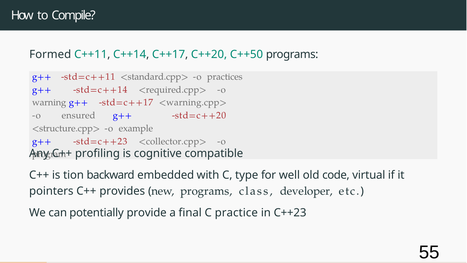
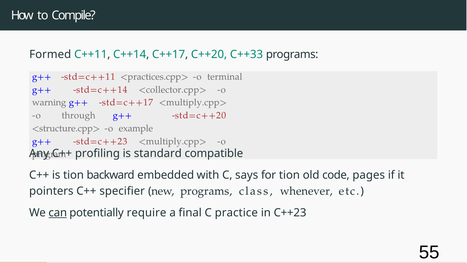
C++50: C++50 -> C++33
<standard.cpp>: <standard.cpp> -> <practices.cpp>
practices: practices -> terminal
<required.cpp>: <required.cpp> -> <collector.cpp>
std=c++17 <warning.cpp>: <warning.cpp> -> <multiply.cpp>
ensured: ensured -> through
std=c++23 <collector.cpp>: <collector.cpp> -> <multiply.cpp>
cognitive: cognitive -> standard
type: type -> says
for well: well -> tion
virtual: virtual -> pages
provides: provides -> specifier
developer: developer -> whenever
can underline: none -> present
provide: provide -> require
